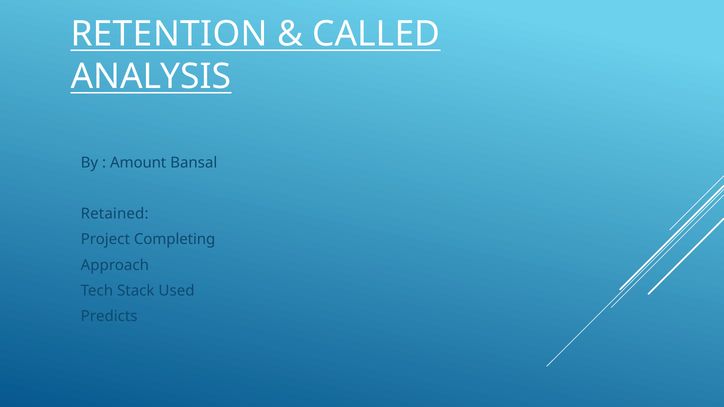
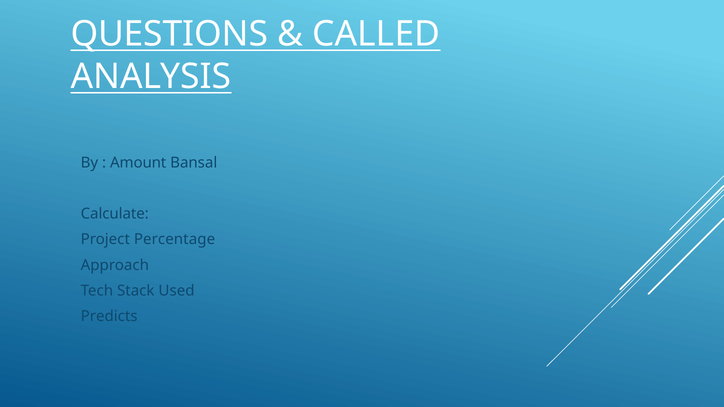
RETENTION: RETENTION -> QUESTIONS
Retained: Retained -> Calculate
Completing: Completing -> Percentage
